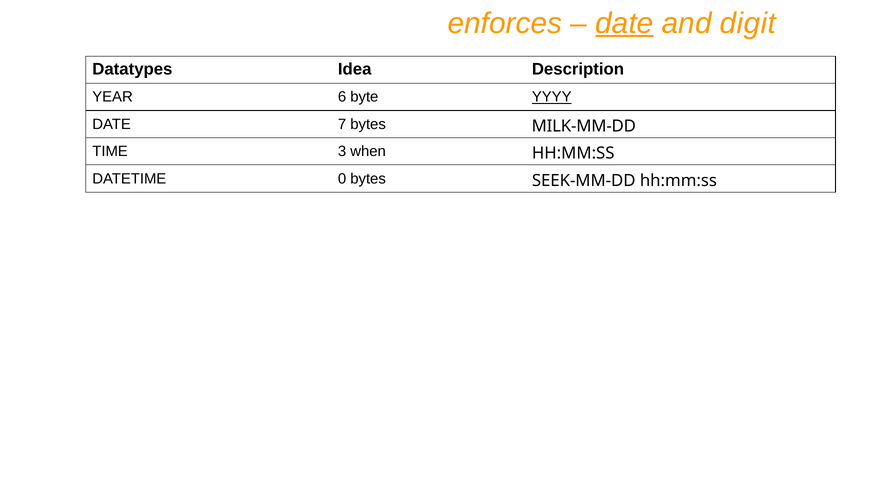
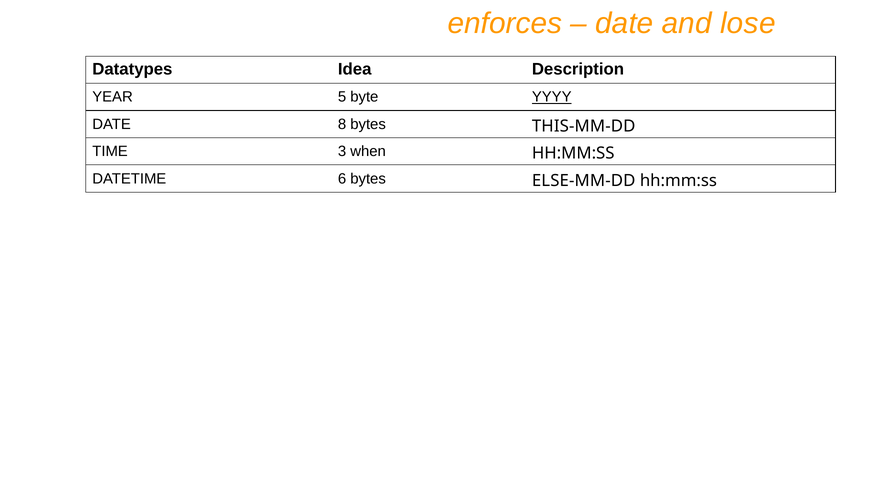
date at (624, 23) underline: present -> none
digit: digit -> lose
6: 6 -> 5
7: 7 -> 8
MILK-MM-DD: MILK-MM-DD -> THIS-MM-DD
0: 0 -> 6
SEEK-MM-DD: SEEK-MM-DD -> ELSE-MM-DD
